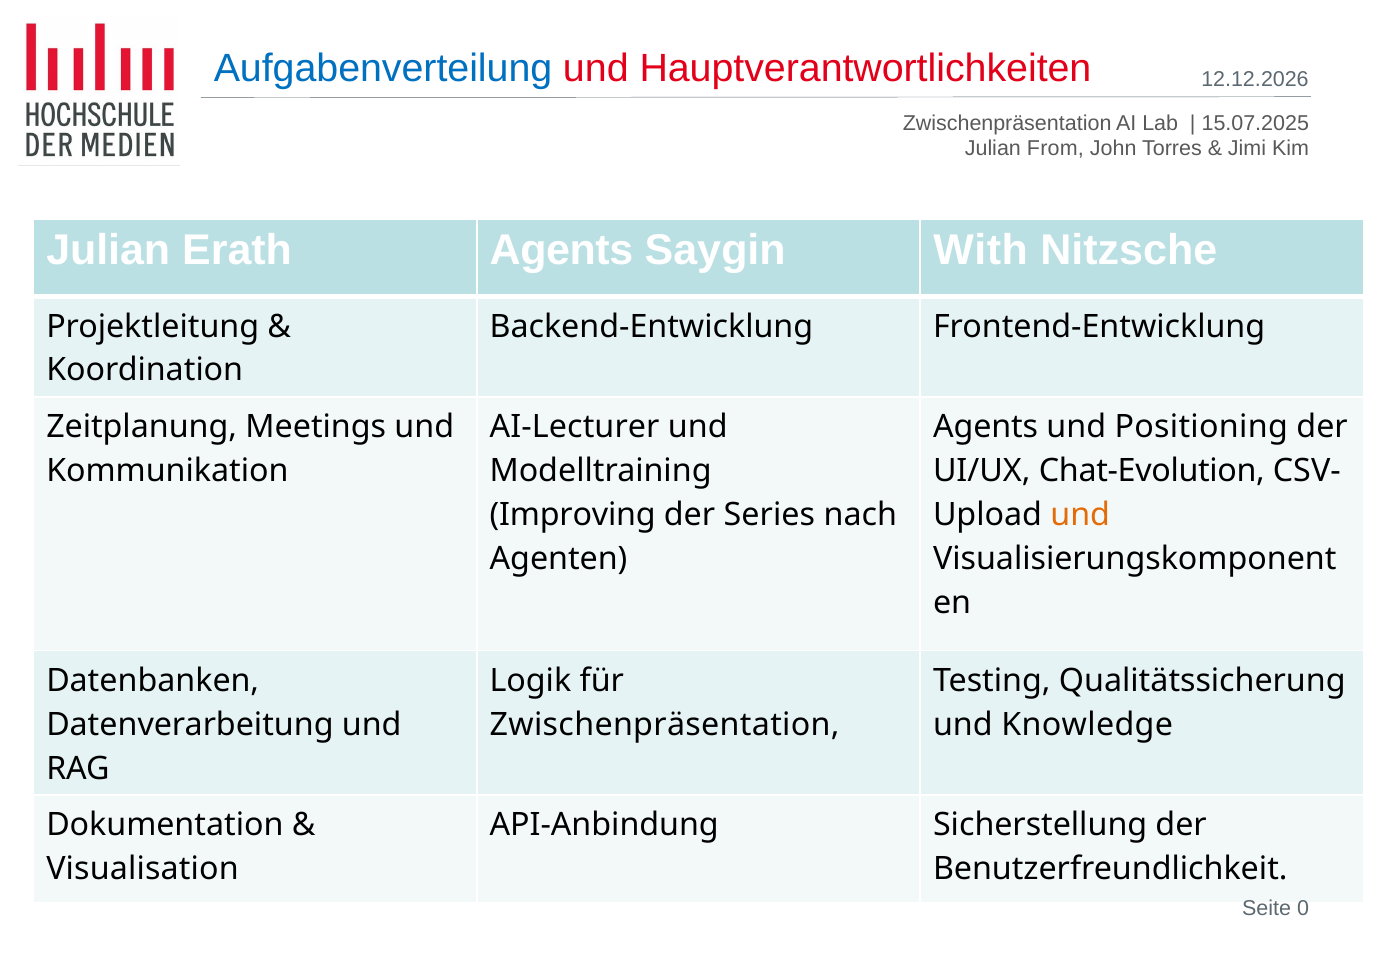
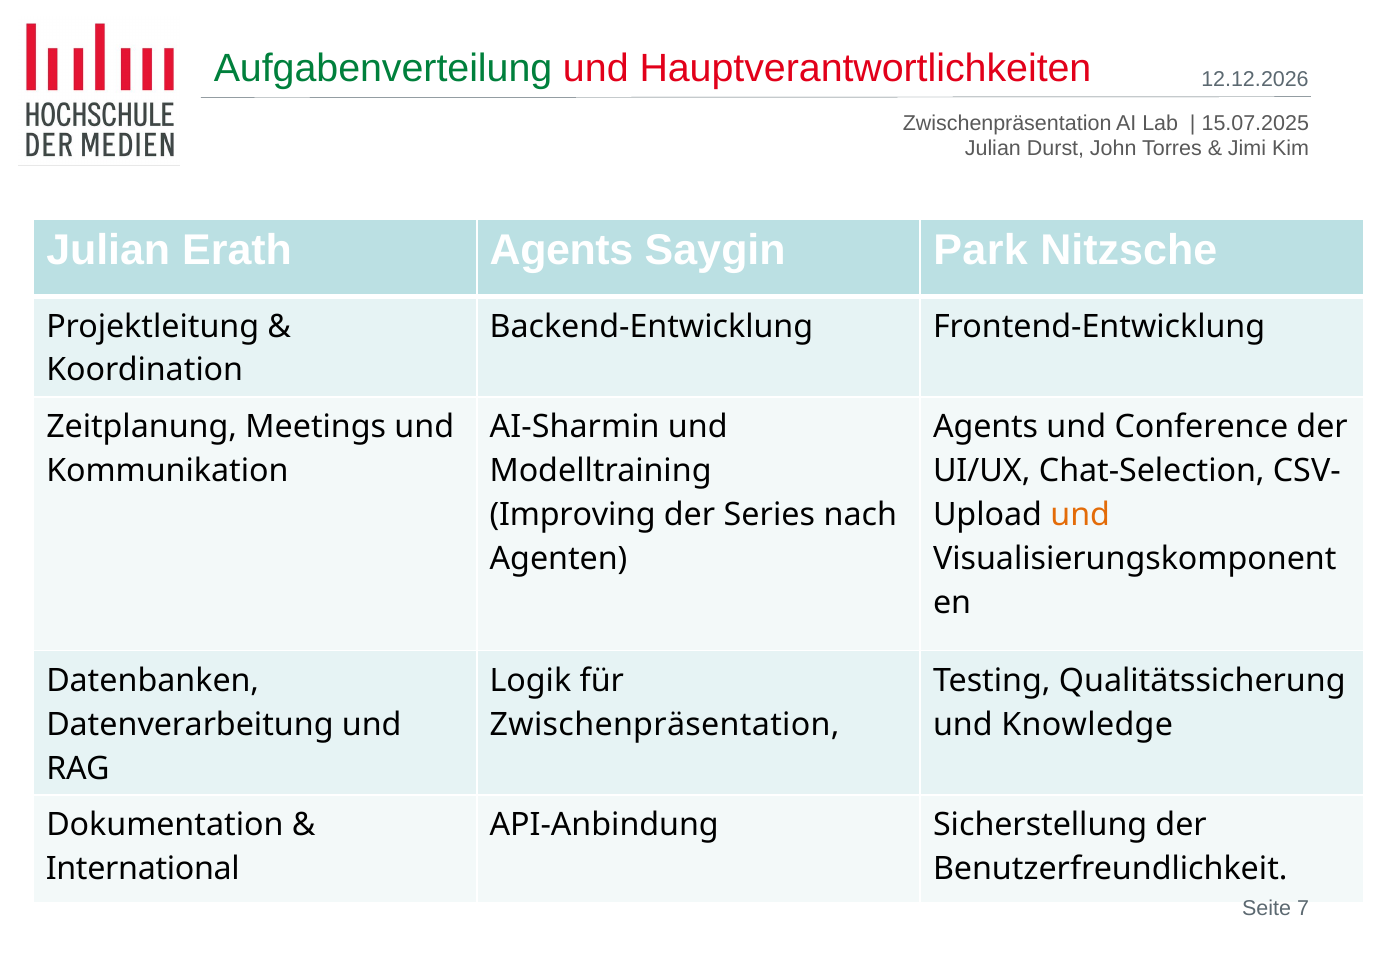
Aufgabenverteilung colour: blue -> green
From: From -> Durst
With: With -> Park
AI-Lecturer: AI-Lecturer -> AI-Sharmin
Positioning: Positioning -> Conference
Chat-Evolution: Chat-Evolution -> Chat-Selection
Visualisation: Visualisation -> International
0: 0 -> 7
